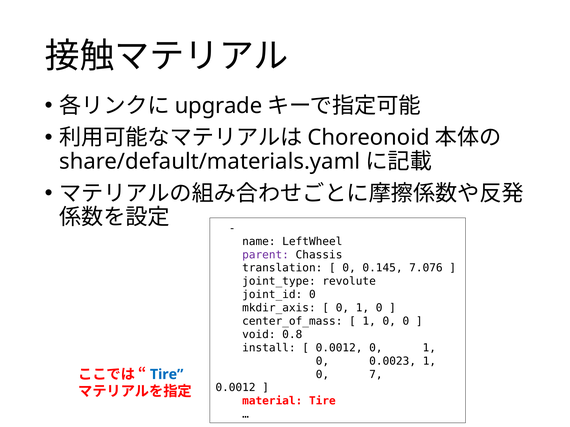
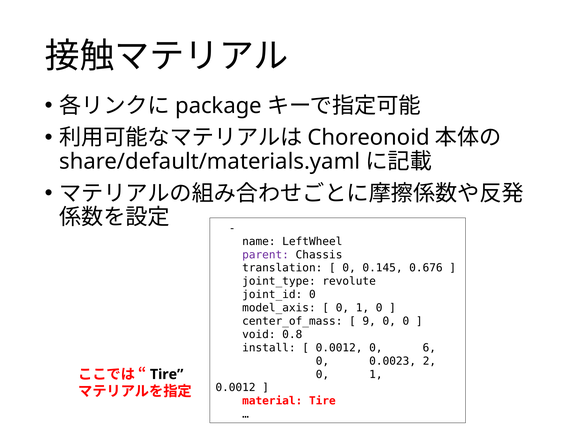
upgrade: upgrade -> package
7.076: 7.076 -> 0.676
mkdir_axis: mkdir_axis -> model_axis
1 at (369, 322): 1 -> 9
0.0012 0 1: 1 -> 6
0.0023 1: 1 -> 2
Tire at (167, 375) colour: blue -> black
7 at (376, 375): 7 -> 1
